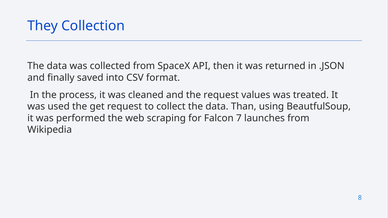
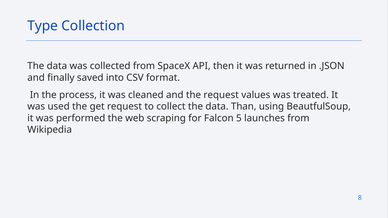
They: They -> Type
7: 7 -> 5
